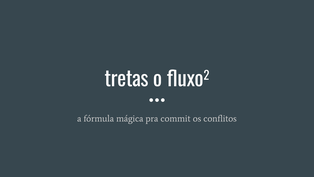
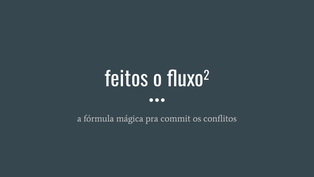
tretas: tretas -> feitos
